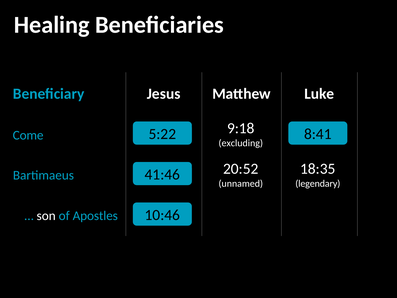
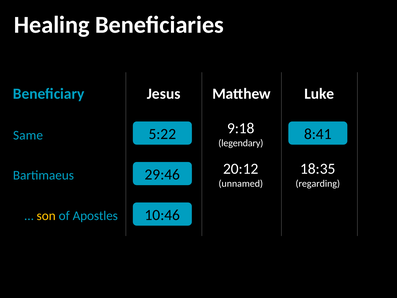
Come: Come -> Same
excluding: excluding -> legendary
20:52: 20:52 -> 20:12
41:46: 41:46 -> 29:46
legendary: legendary -> regarding
son colour: white -> yellow
